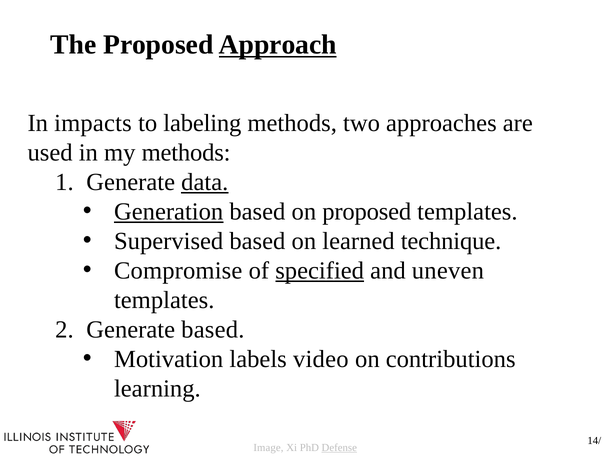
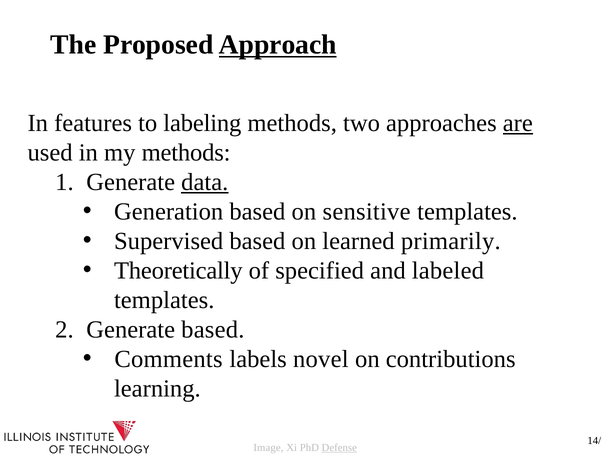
impacts: impacts -> features
are underline: none -> present
Generation underline: present -> none
on proposed: proposed -> sensitive
technique: technique -> primarily
Compromise: Compromise -> Theoretically
specified underline: present -> none
uneven: uneven -> labeled
Motivation: Motivation -> Comments
video: video -> novel
